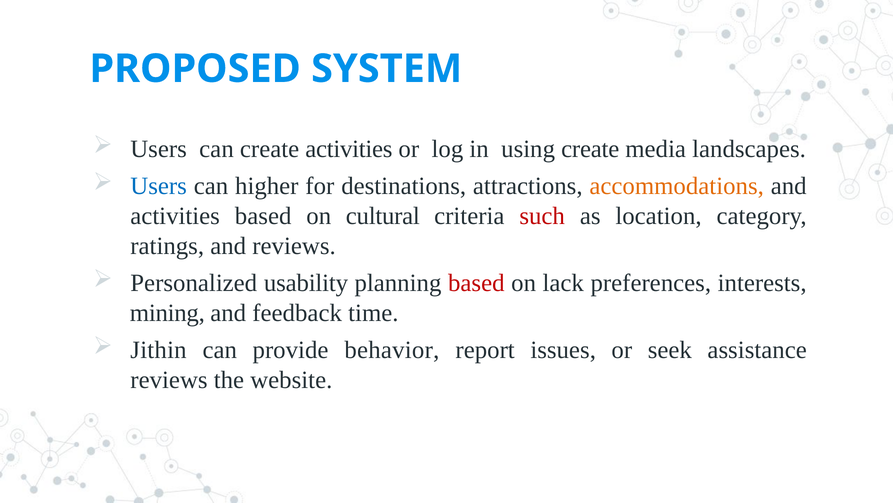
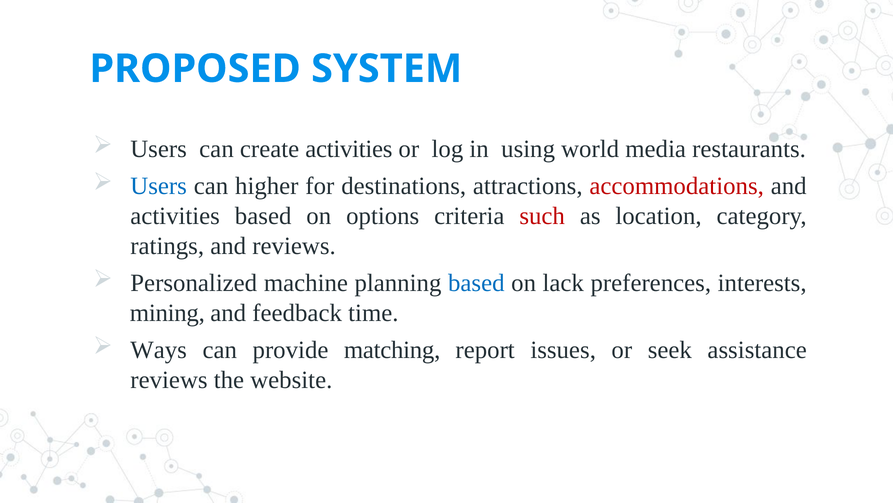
using create: create -> world
landscapes: landscapes -> restaurants
accommodations colour: orange -> red
cultural: cultural -> options
usability: usability -> machine
based at (476, 283) colour: red -> blue
Jithin: Jithin -> Ways
behavior: behavior -> matching
